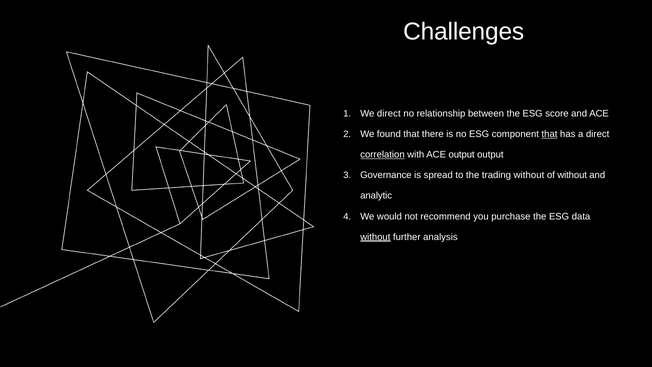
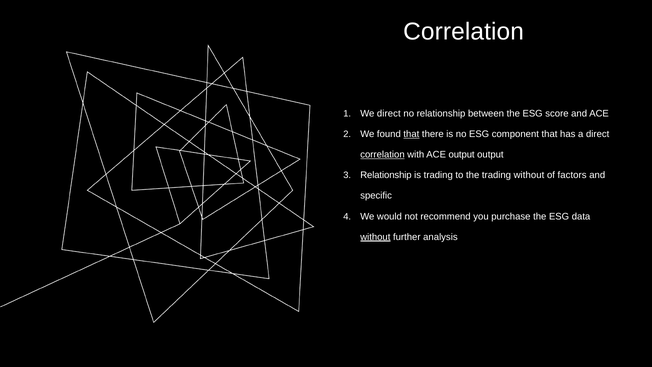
Challenges at (464, 32): Challenges -> Correlation
that at (411, 134) underline: none -> present
that at (550, 134) underline: present -> none
Governance at (386, 175): Governance -> Relationship
is spread: spread -> trading
of without: without -> factors
analytic: analytic -> specific
